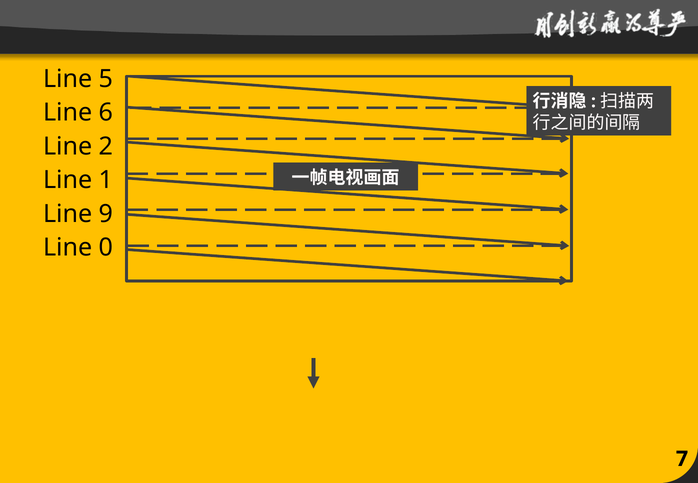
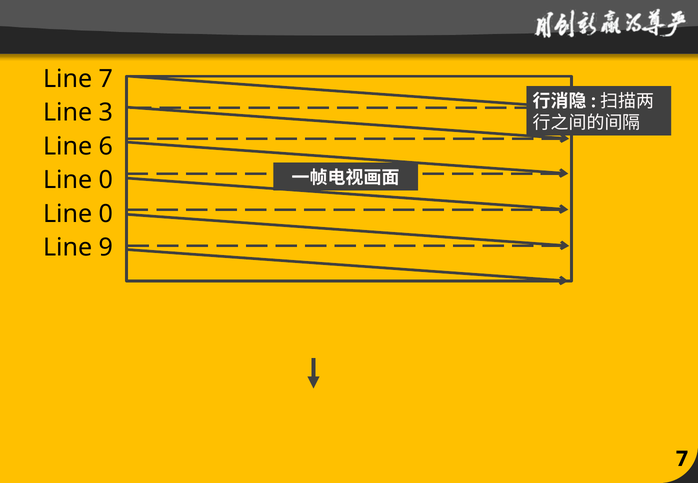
Line 5: 5 -> 7
6: 6 -> 3
2: 2 -> 6
1 at (106, 180): 1 -> 0
9 at (106, 214): 9 -> 0
0: 0 -> 9
